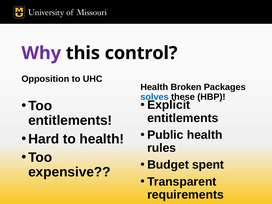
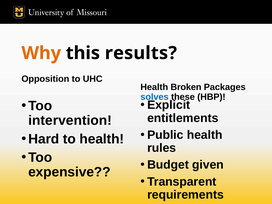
Why colour: purple -> orange
control: control -> results
entitlements at (70, 120): entitlements -> intervention
spent: spent -> given
